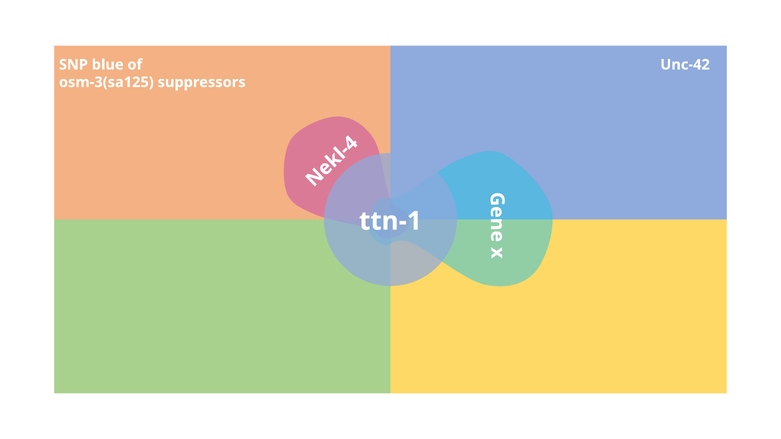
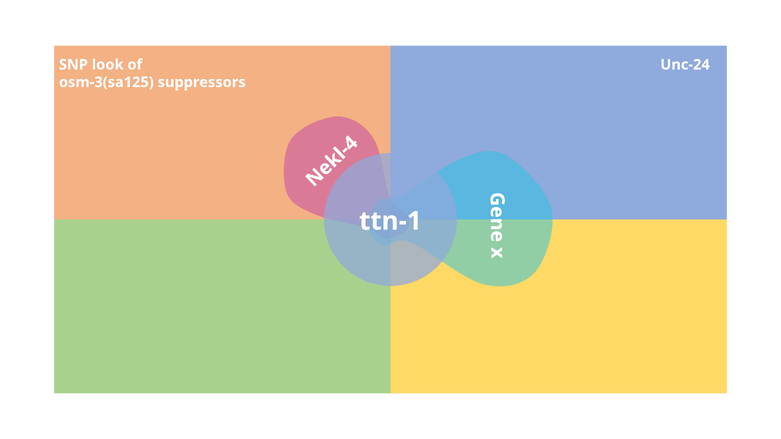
blue: blue -> look
Unc-42: Unc-42 -> Unc-24
